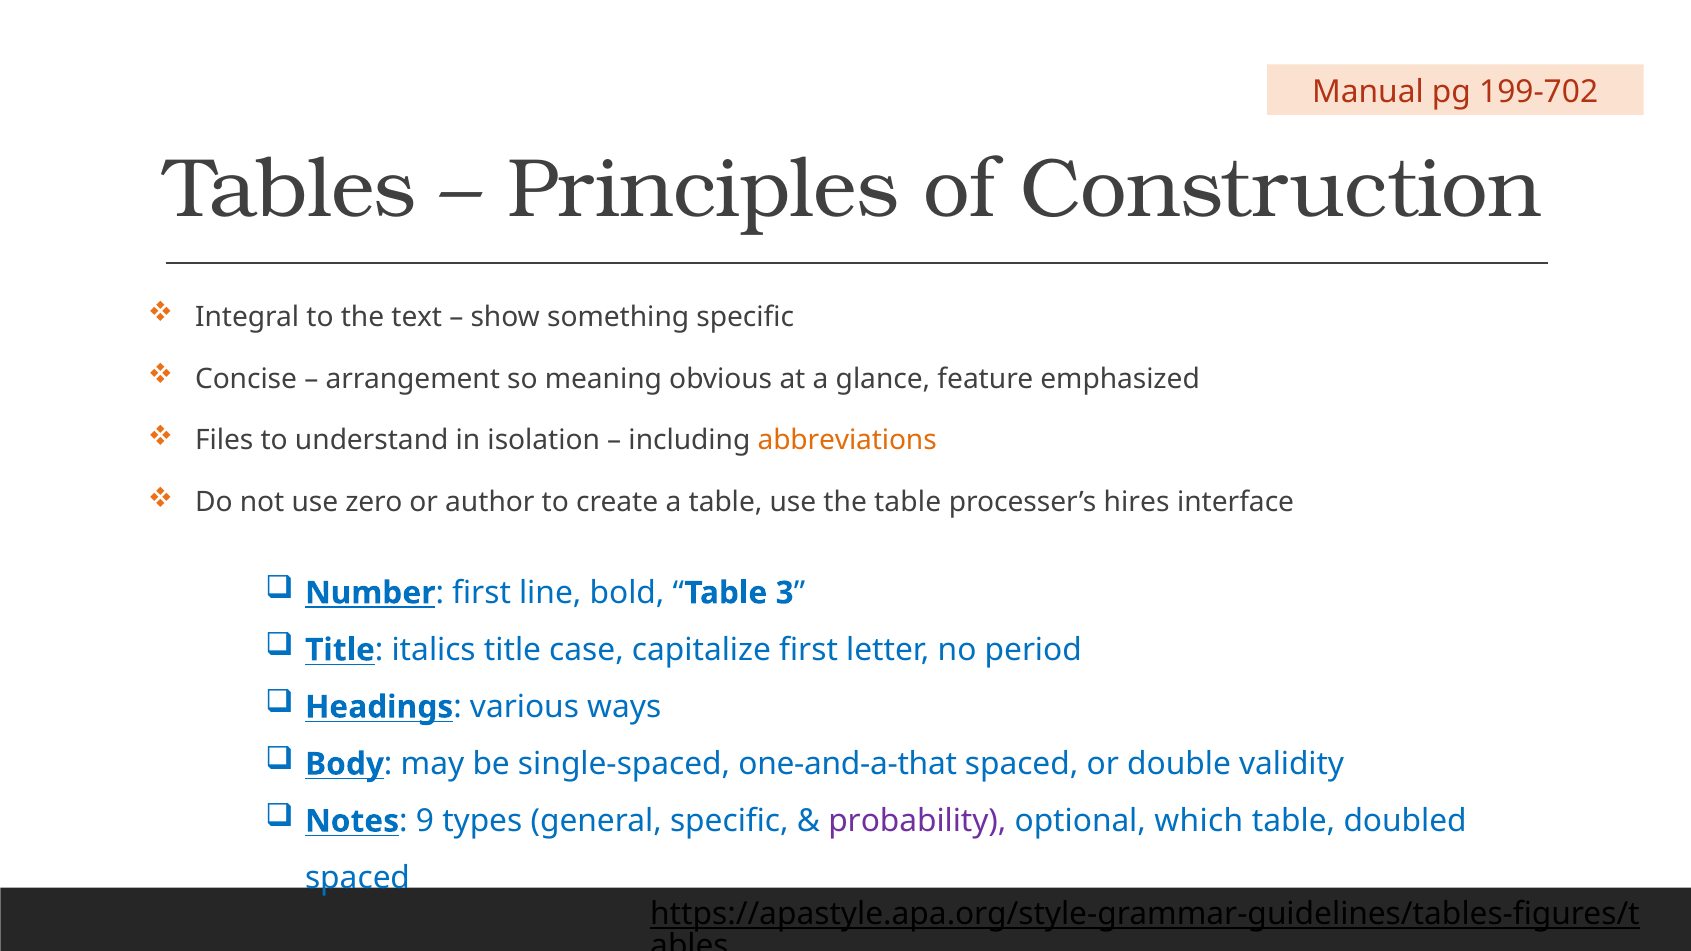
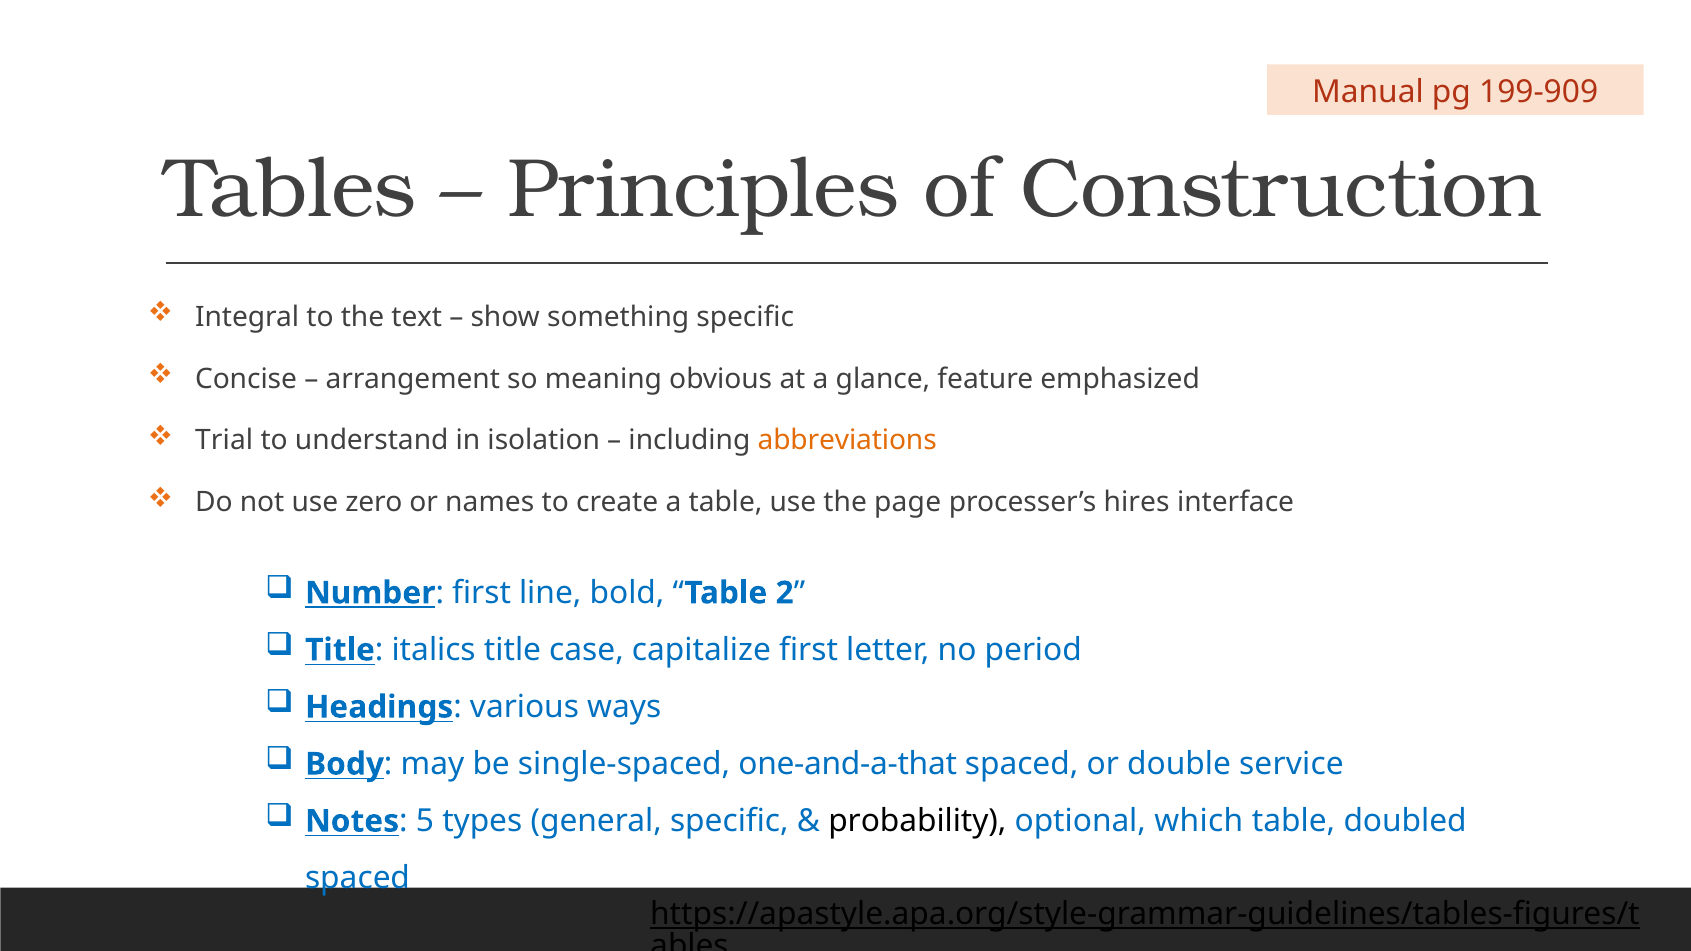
199-702: 199-702 -> 199-909
Files: Files -> Trial
author: author -> names
the table: table -> page
3: 3 -> 2
validity: validity -> service
9: 9 -> 5
probability colour: purple -> black
